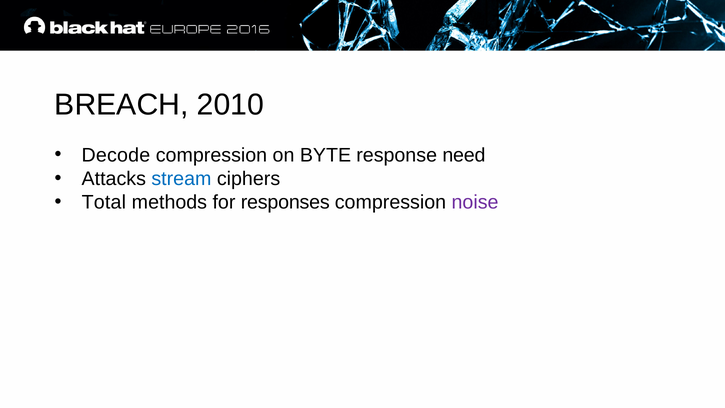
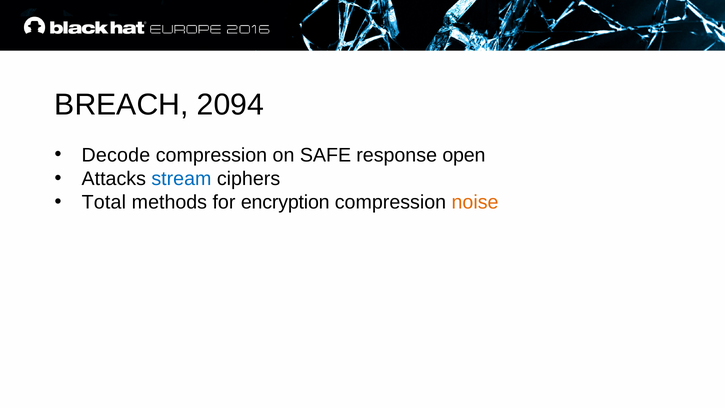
2010: 2010 -> 2094
BYTE: BYTE -> SAFE
need: need -> open
responses: responses -> encryption
noise colour: purple -> orange
